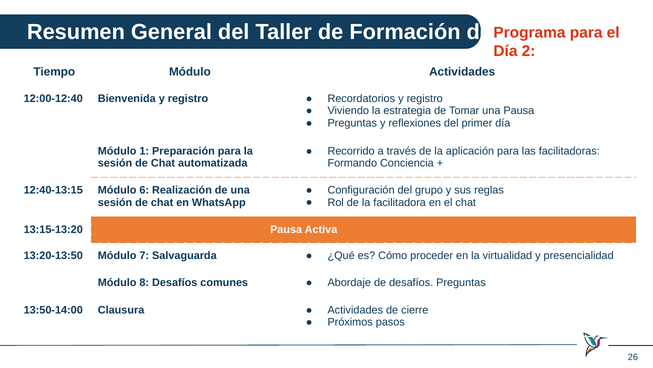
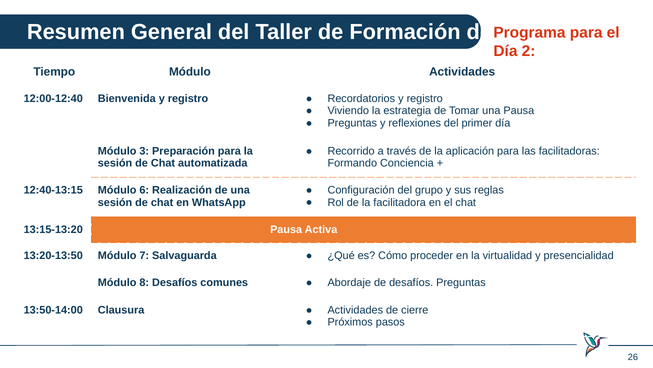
1: 1 -> 3
